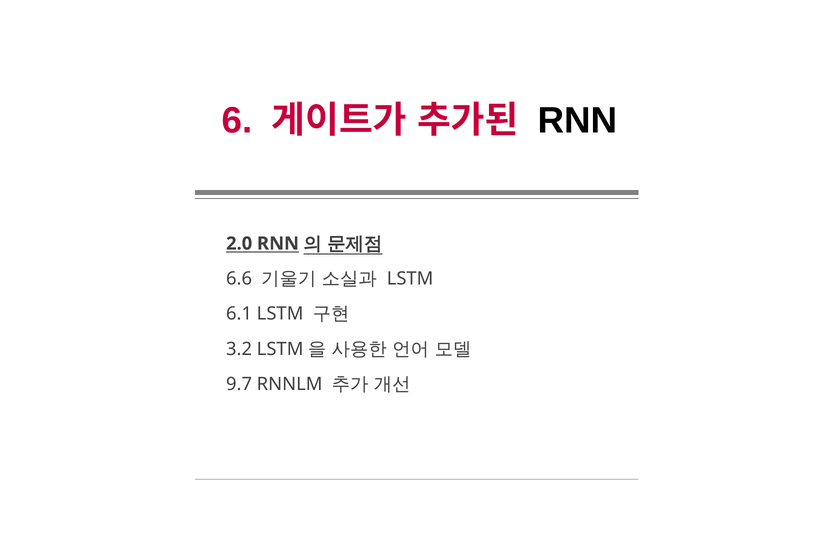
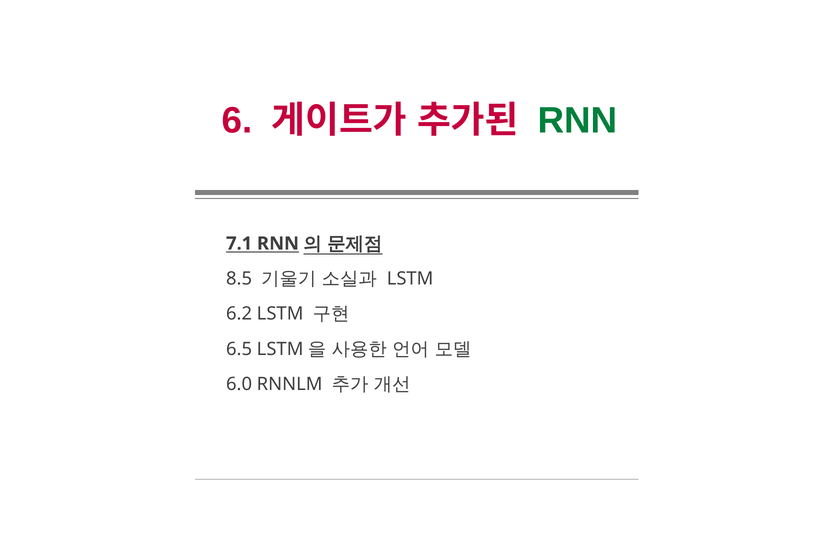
RNN at (577, 121) colour: black -> green
2.0: 2.0 -> 7.1
6.6: 6.6 -> 8.5
6.1: 6.1 -> 6.2
3.2: 3.2 -> 6.5
9.7: 9.7 -> 6.0
